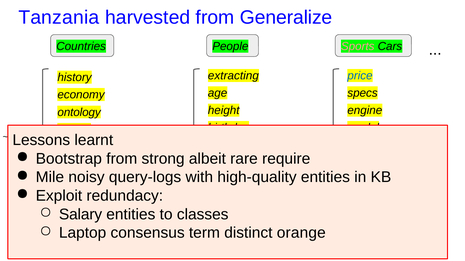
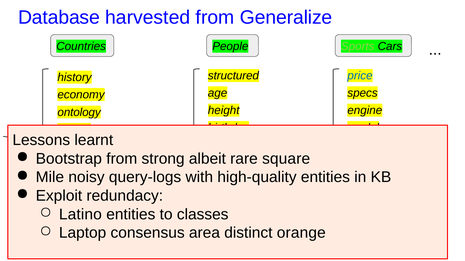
Tanzania: Tanzania -> Database
Sports colour: pink -> light green
extracting: extracting -> structured
require: require -> square
Salary: Salary -> Latino
term: term -> area
